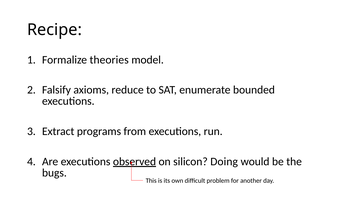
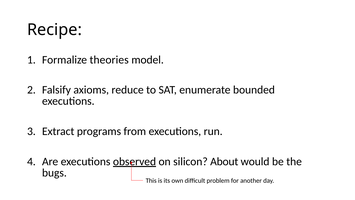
Doing: Doing -> About
